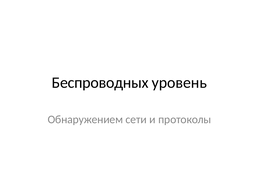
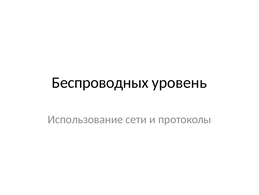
Обнаружением: Обнаружением -> Использование
